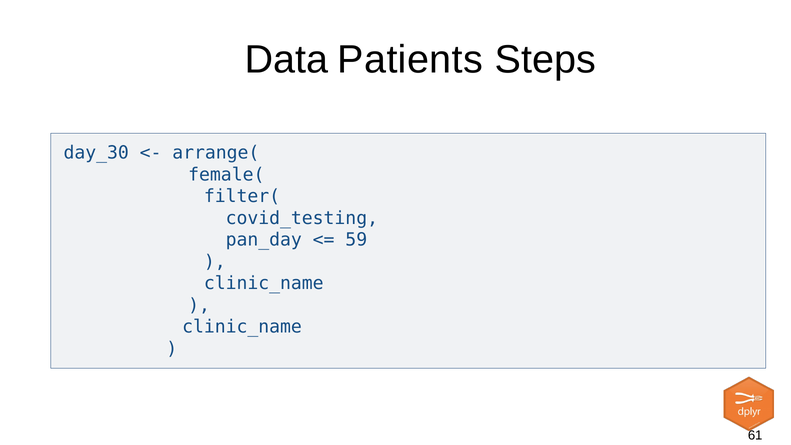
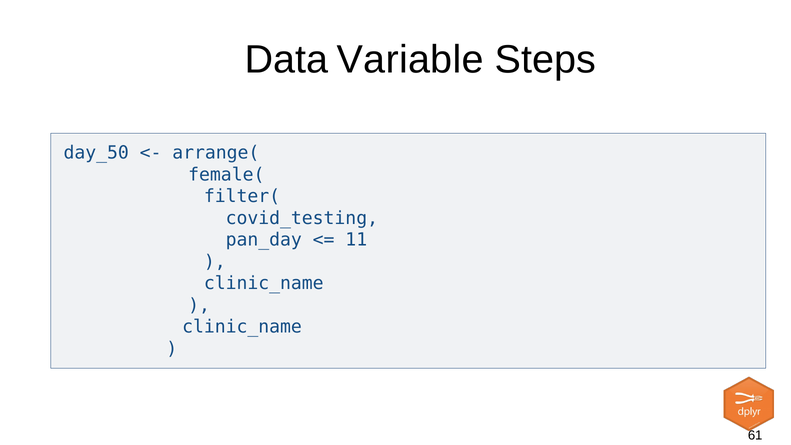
Patients: Patients -> Variable
day_30: day_30 -> day_50
59: 59 -> 11
